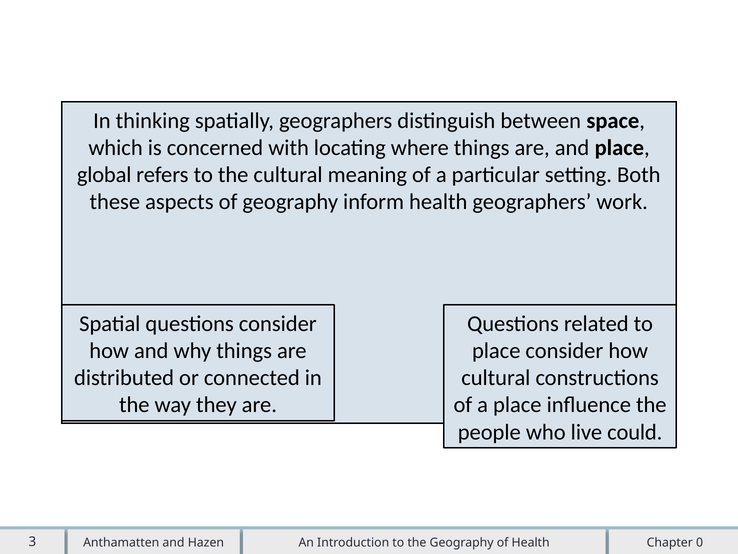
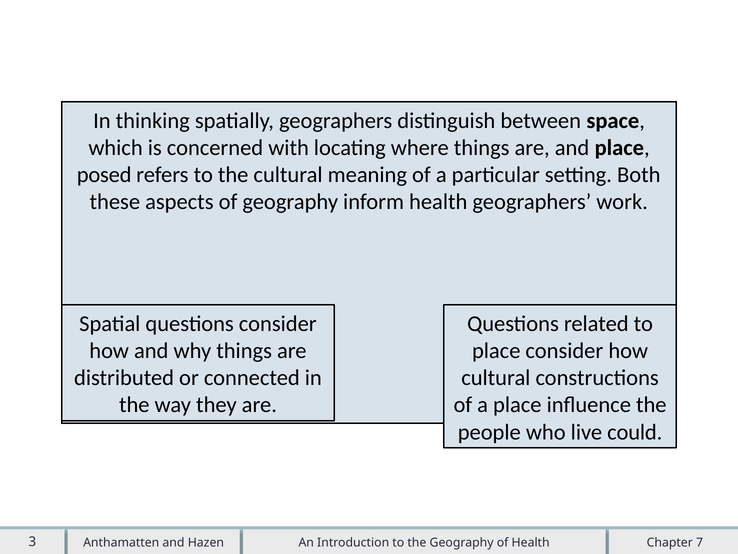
global: global -> posed
0: 0 -> 7
